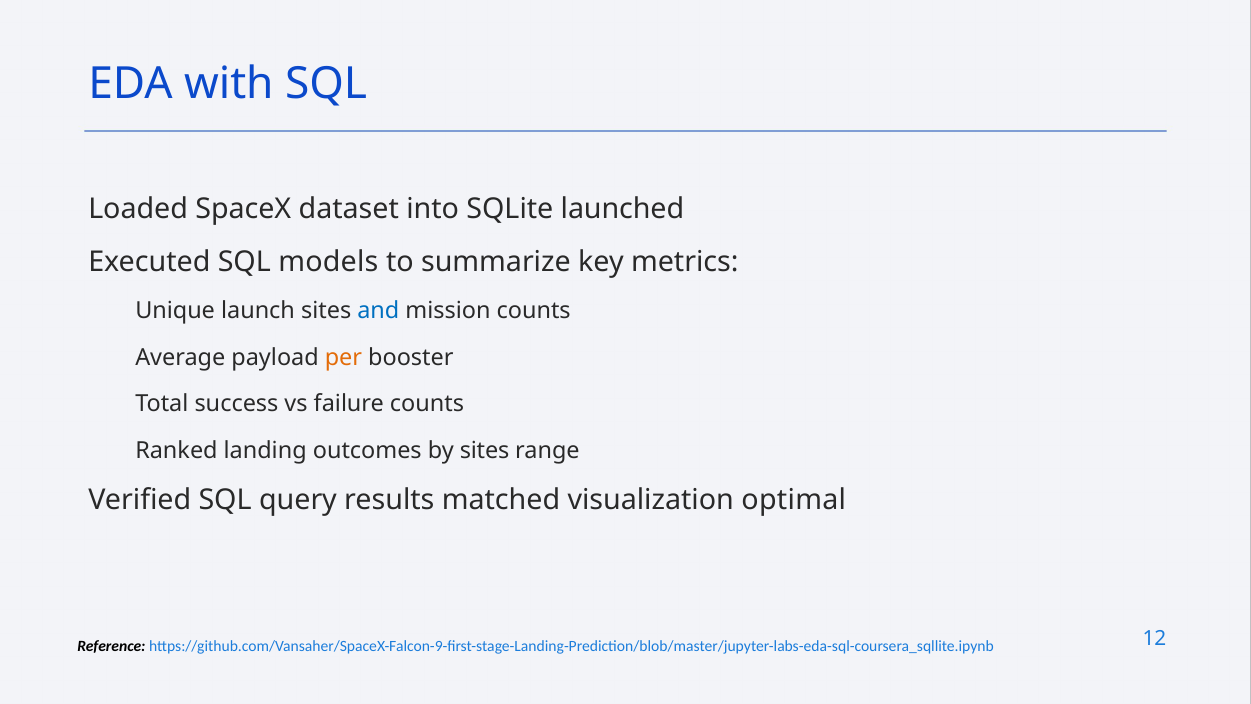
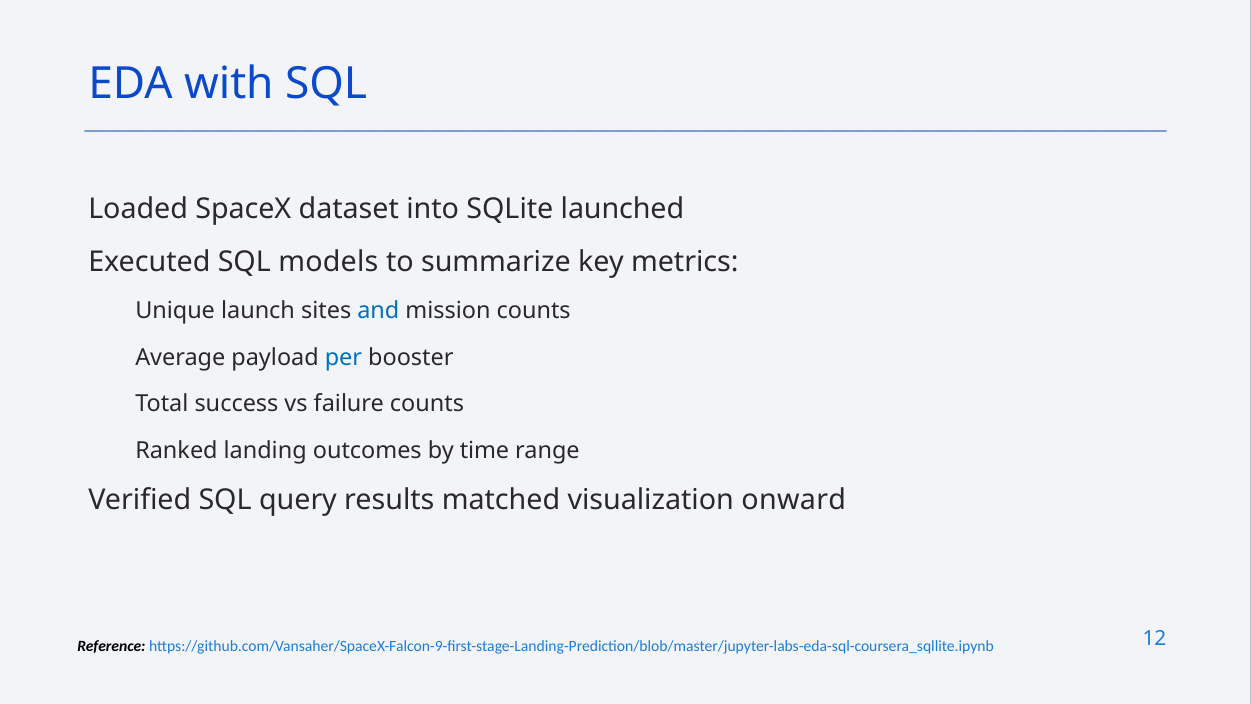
per colour: orange -> blue
by sites: sites -> time
optimal: optimal -> onward
